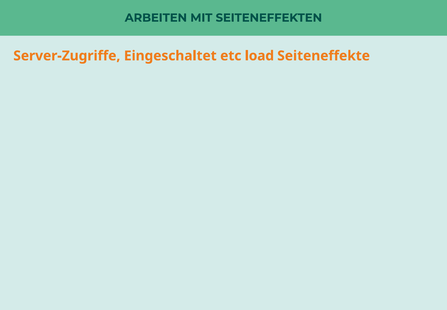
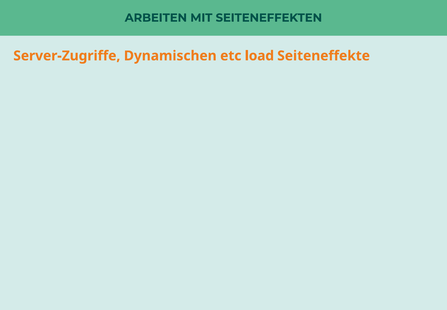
Eingeschaltet: Eingeschaltet -> Dynamischen
